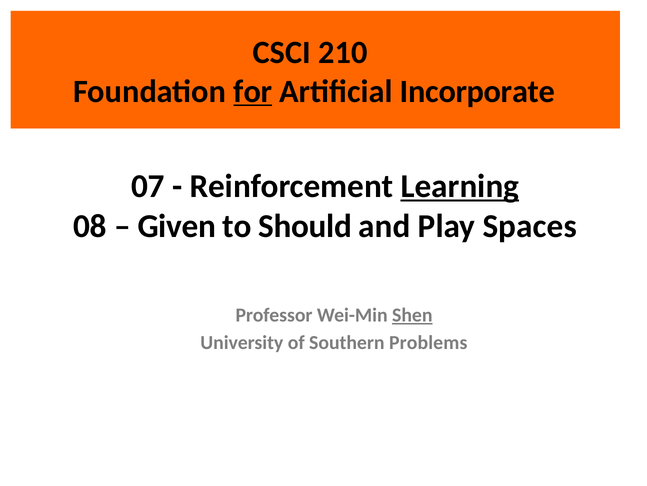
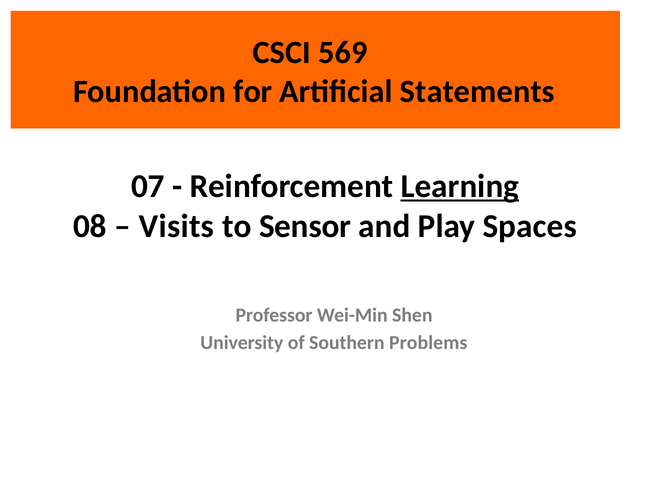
210: 210 -> 569
for underline: present -> none
Incorporate: Incorporate -> Statements
Given: Given -> Visits
Should: Should -> Sensor
Shen underline: present -> none
